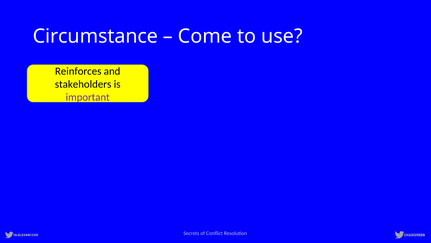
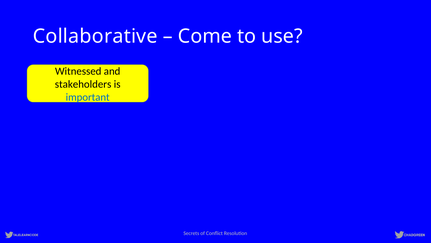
Circumstance: Circumstance -> Collaborative
Reinforces: Reinforces -> Witnessed
important colour: purple -> blue
